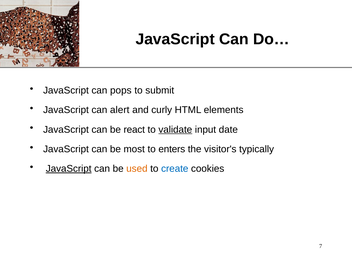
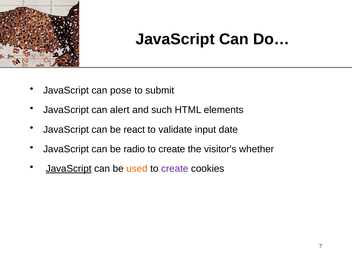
pops: pops -> pose
curly: curly -> such
validate underline: present -> none
most: most -> radio
enters at (172, 149): enters -> create
typically: typically -> whether
create at (175, 169) colour: blue -> purple
